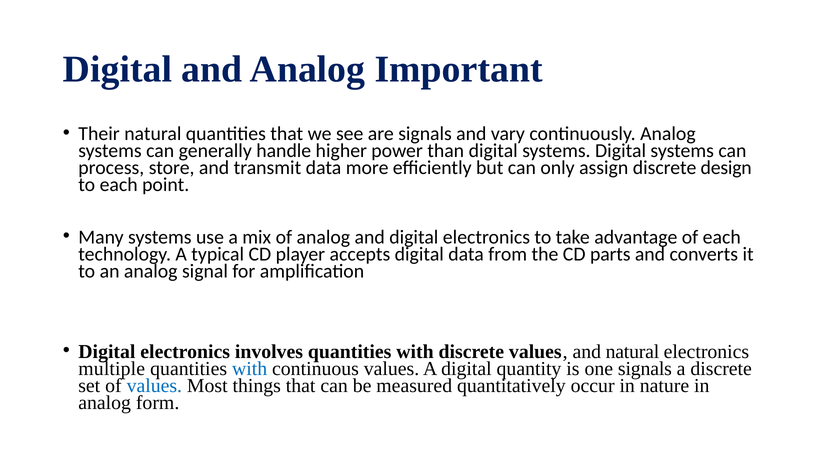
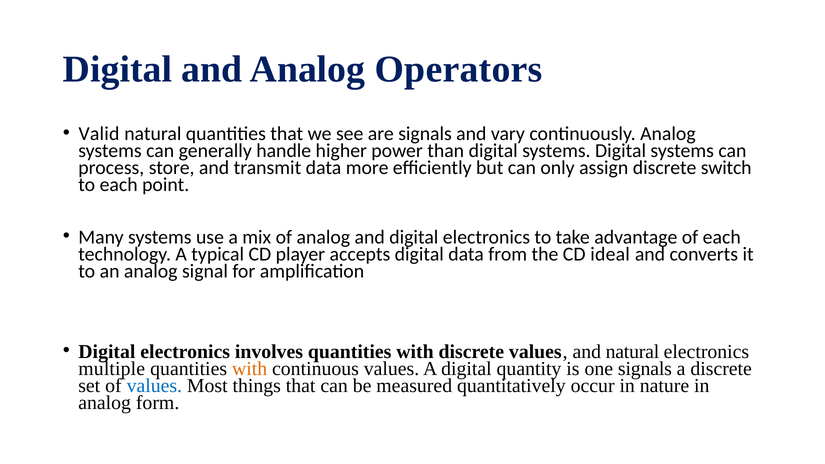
Important: Important -> Operators
Their: Their -> Valid
design: design -> switch
parts: parts -> ideal
with at (250, 369) colour: blue -> orange
